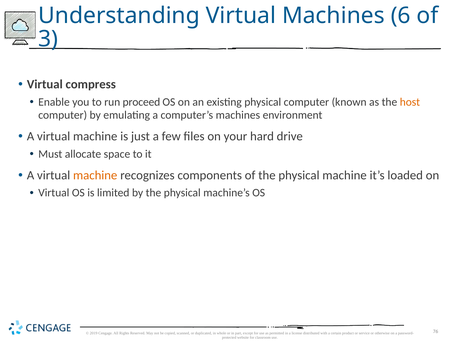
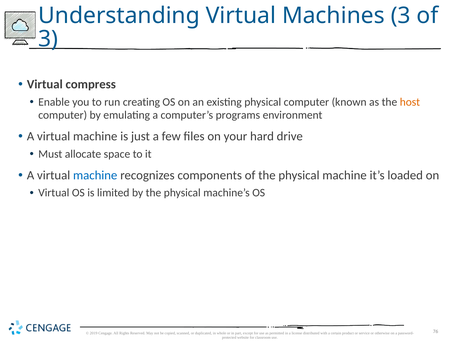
Machines 6: 6 -> 3
proceed: proceed -> creating
computer’s machines: machines -> programs
machine at (95, 176) colour: orange -> blue
